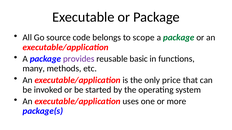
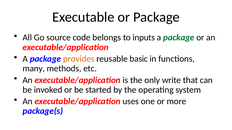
scope: scope -> inputs
provides colour: purple -> orange
price: price -> write
